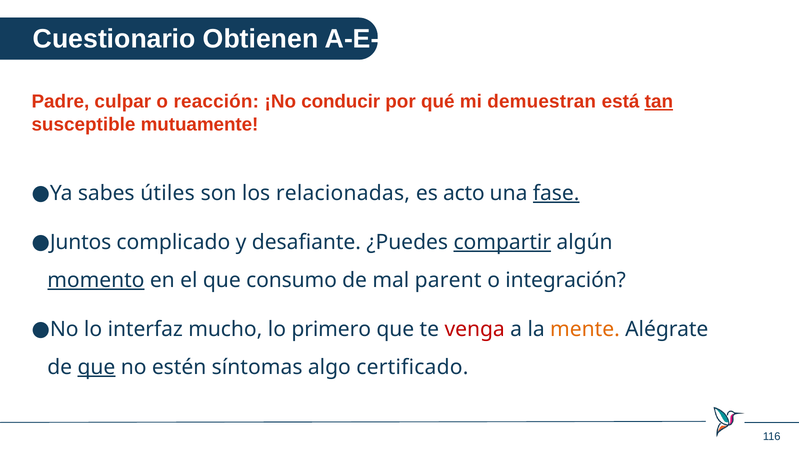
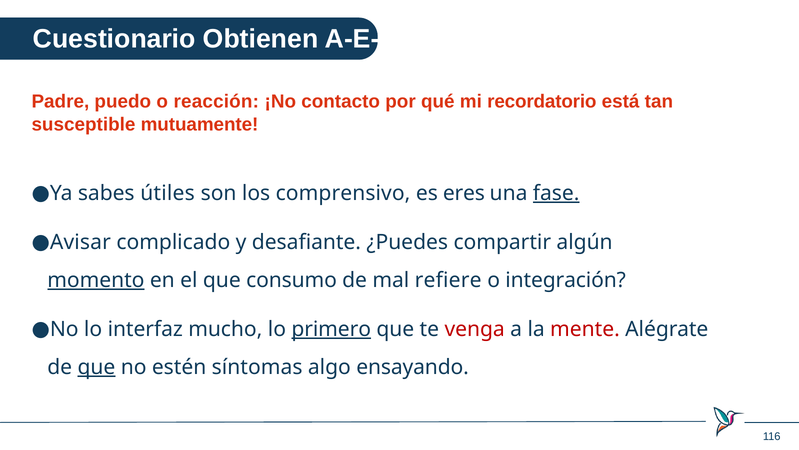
culpar: culpar -> puedo
conducir: conducir -> contacto
demuestran: demuestran -> recordatorio
tan underline: present -> none
relacionadas: relacionadas -> comprensivo
acto: acto -> eres
Juntos: Juntos -> Avisar
compartir underline: present -> none
parent: parent -> refiere
primero underline: none -> present
mente colour: orange -> red
certificado: certificado -> ensayando
